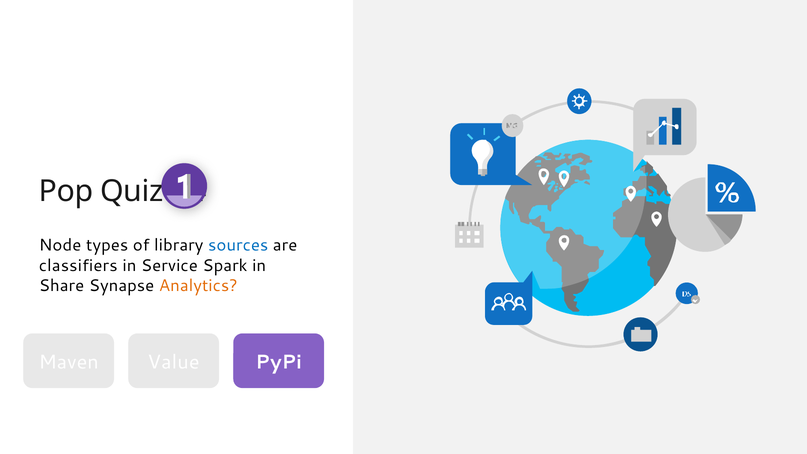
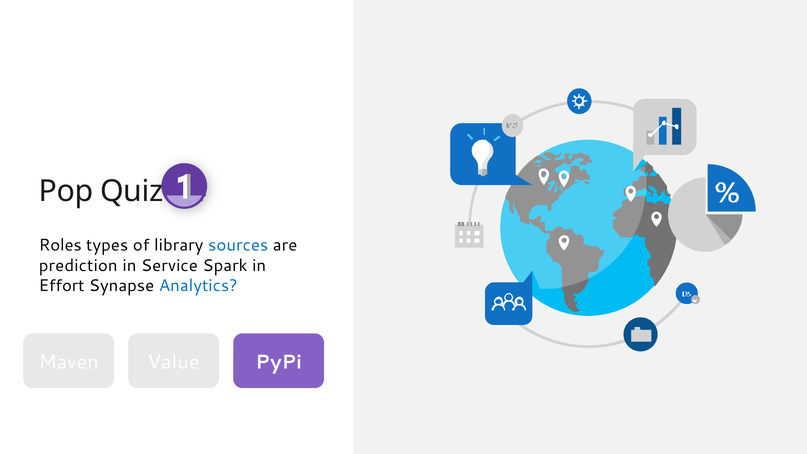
Node: Node -> Roles
classifiers: classifiers -> prediction
Share: Share -> Effort
Analytics colour: orange -> blue
